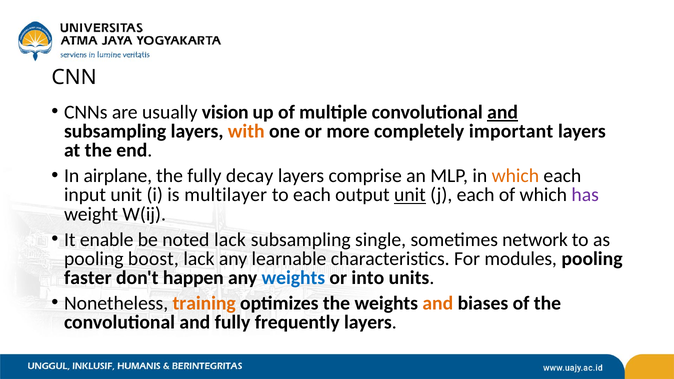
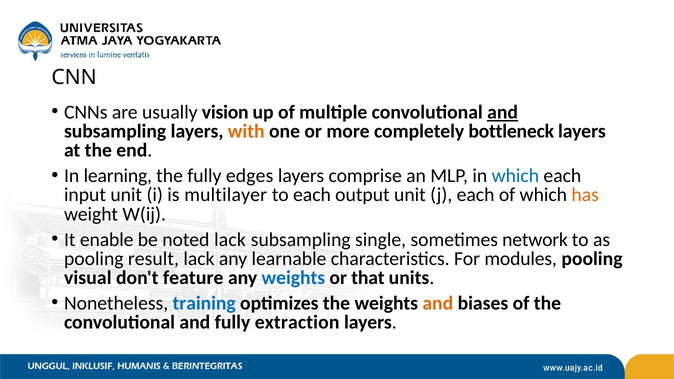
important: important -> bottleneck
airplane: airplane -> learning
decay: decay -> edges
which at (515, 176) colour: orange -> blue
unit at (410, 195) underline: present -> none
has colour: purple -> orange
boost: boost -> result
faster: faster -> visual
happen: happen -> feature
into: into -> that
training colour: orange -> blue
frequently: frequently -> extraction
